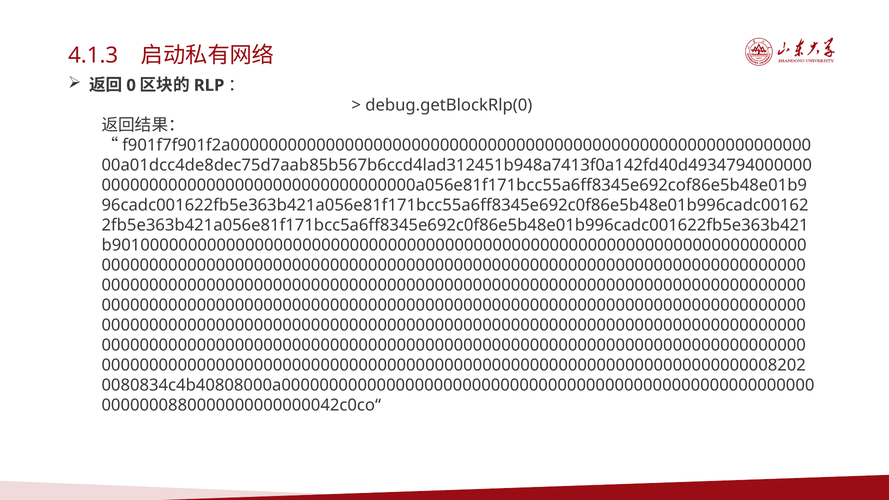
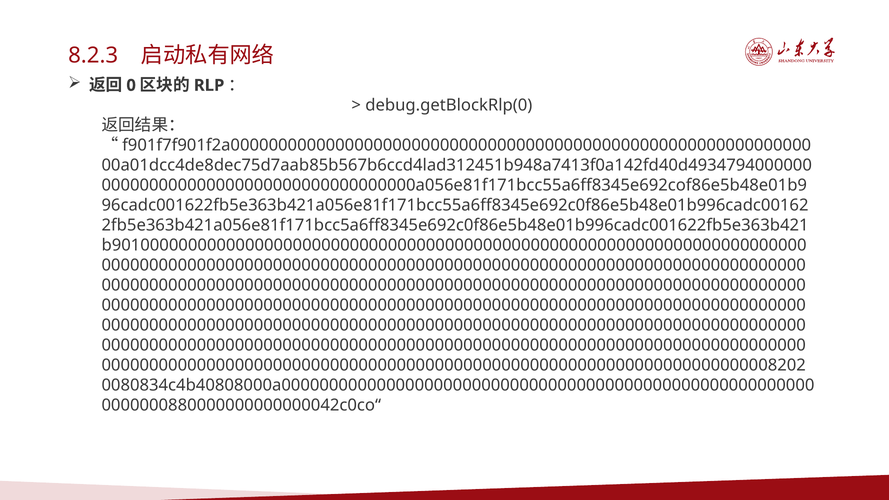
4.1.3: 4.1.3 -> 8.2.3
